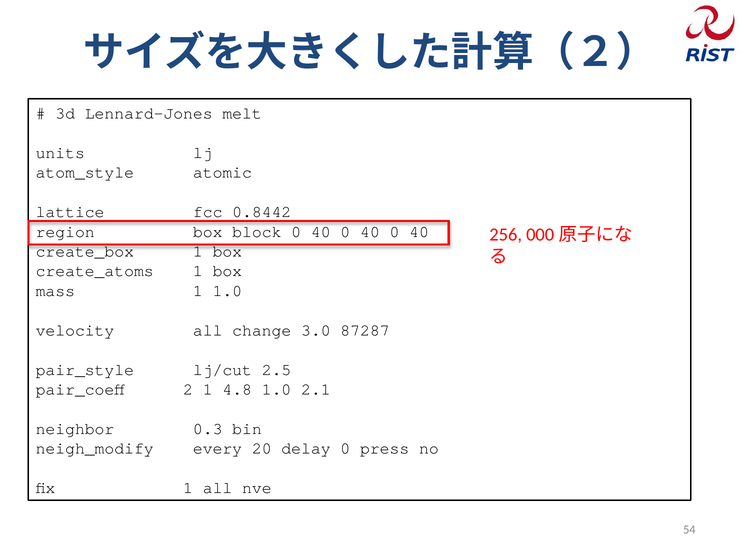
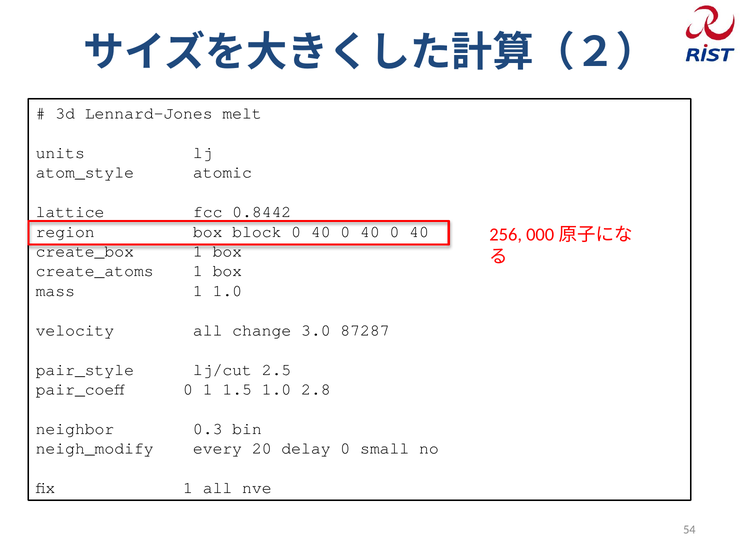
pair_coeff 2: 2 -> 0
4.8: 4.8 -> 1.5
2.1: 2.1 -> 2.8
press: press -> small
